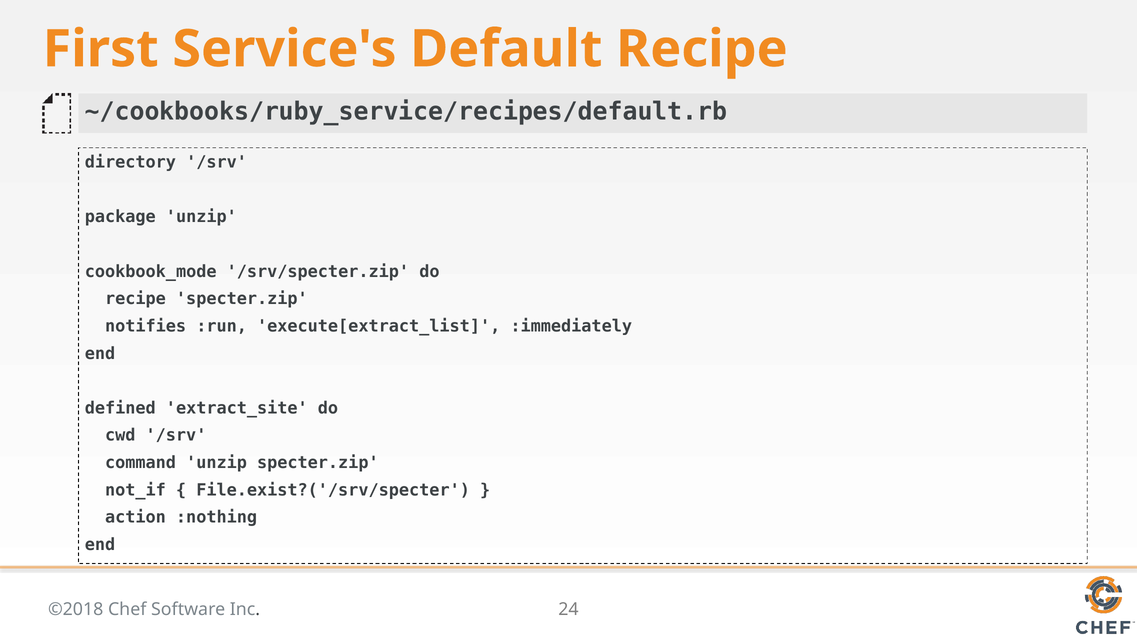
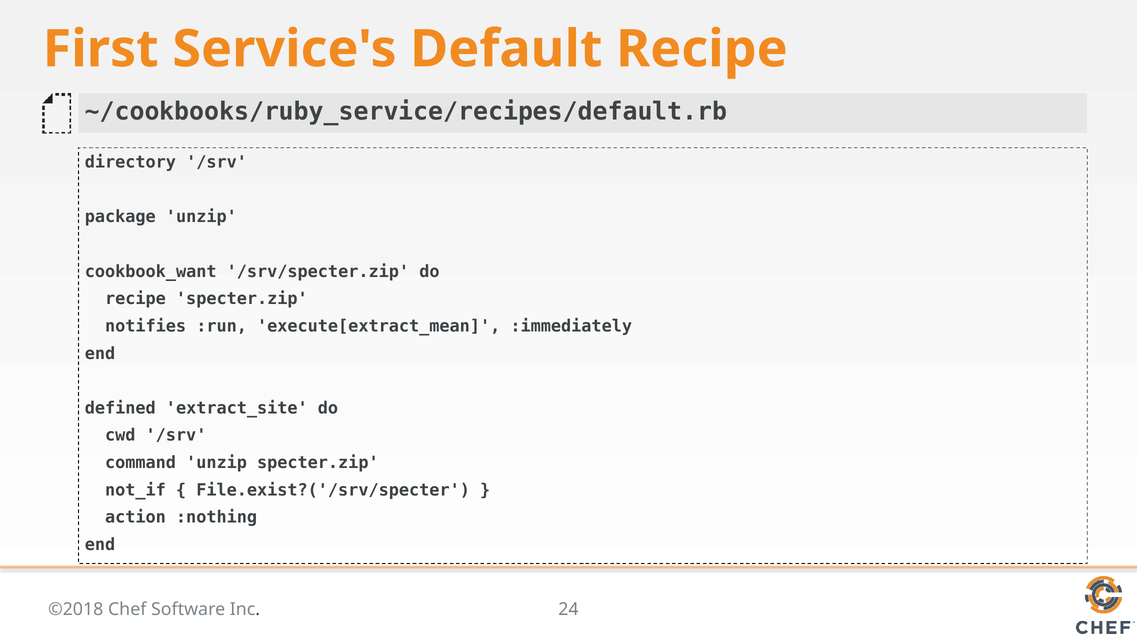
cookbook_mode: cookbook_mode -> cookbook_want
execute[extract_list: execute[extract_list -> execute[extract_mean
